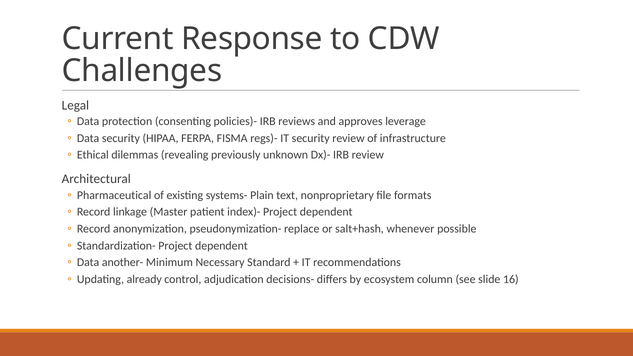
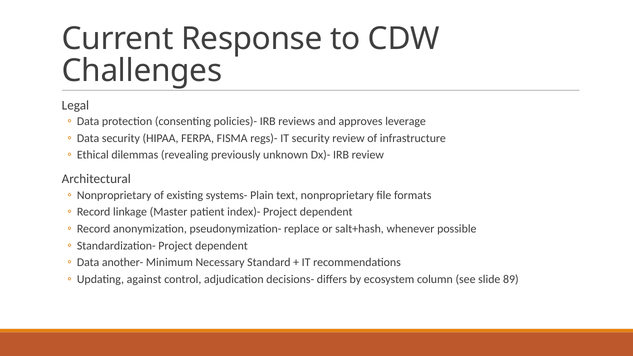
Pharmaceutical at (114, 195): Pharmaceutical -> Nonproprietary
already: already -> against
16: 16 -> 89
